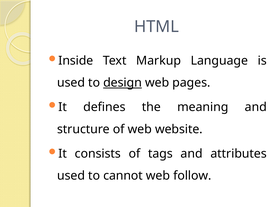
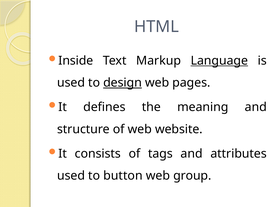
Language underline: none -> present
cannot: cannot -> button
follow: follow -> group
